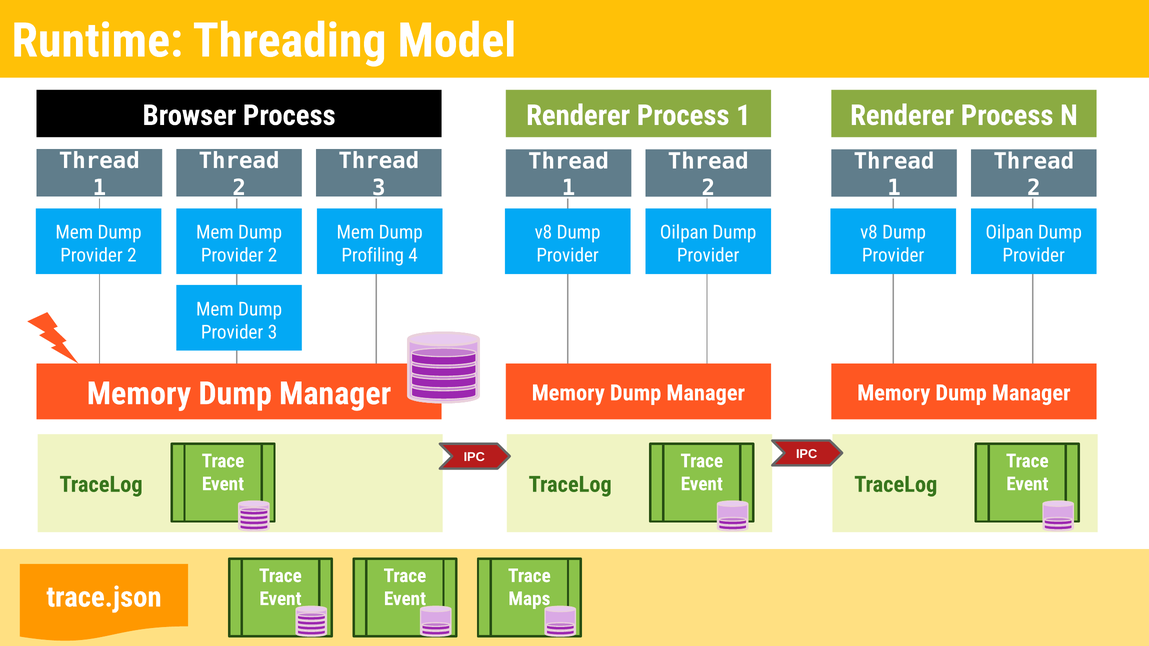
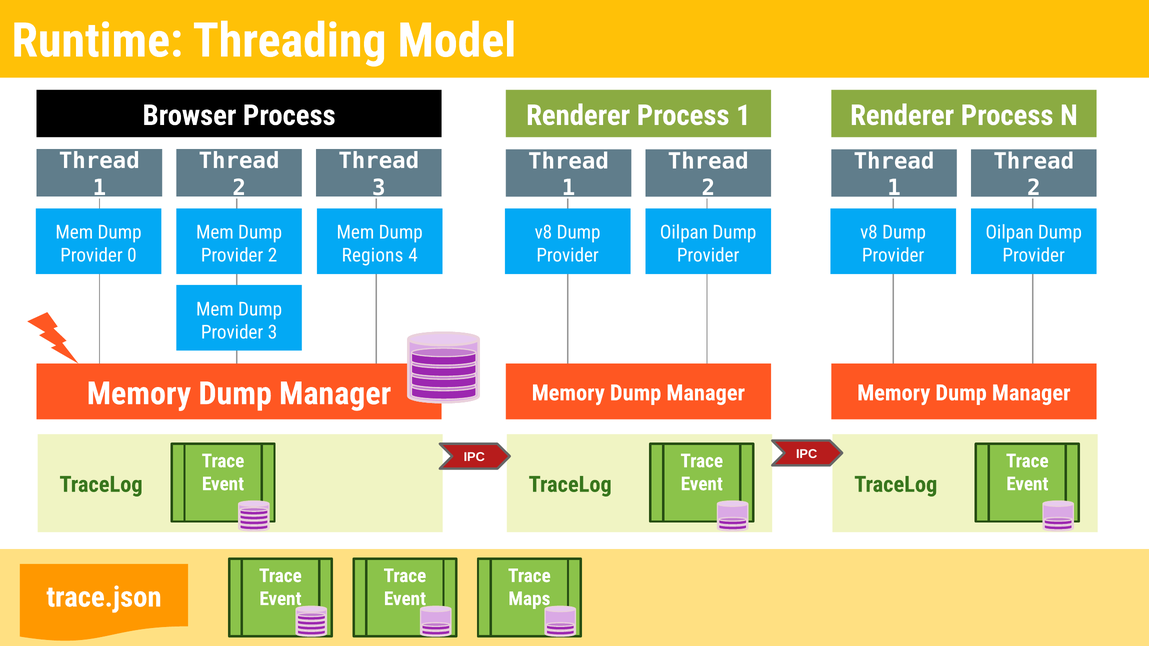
2 at (132, 256): 2 -> 0
Profiling: Profiling -> Regions
